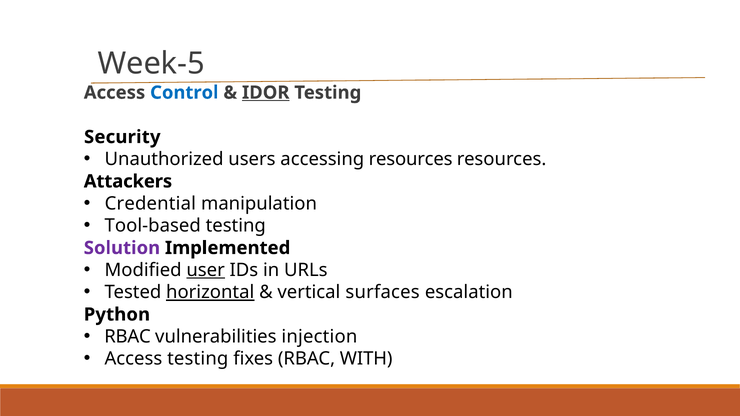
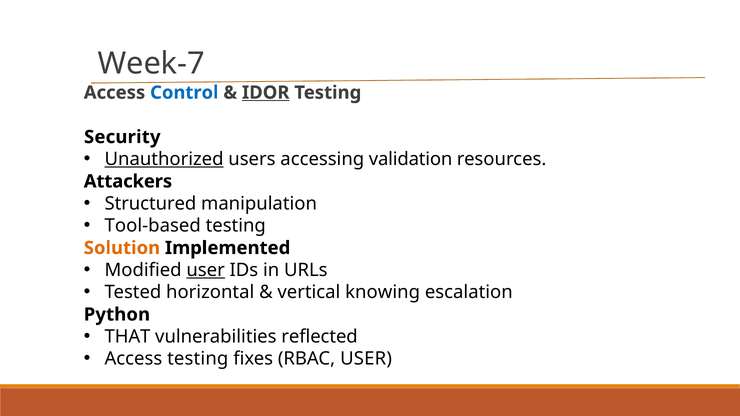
Week-5: Week-5 -> Week-7
Unauthorized underline: none -> present
accessing resources: resources -> validation
Credential: Credential -> Structured
Solution colour: purple -> orange
horizontal underline: present -> none
surfaces: surfaces -> knowing
RBAC at (128, 337): RBAC -> THAT
injection: injection -> reflected
RBAC WITH: WITH -> USER
